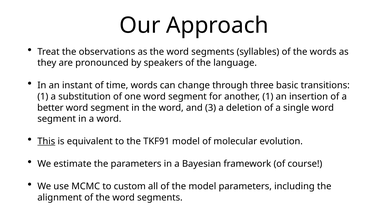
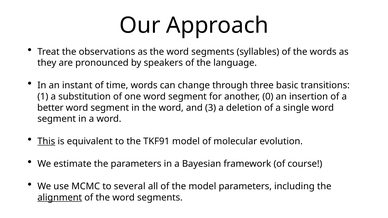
another 1: 1 -> 0
custom: custom -> several
alignment underline: none -> present
